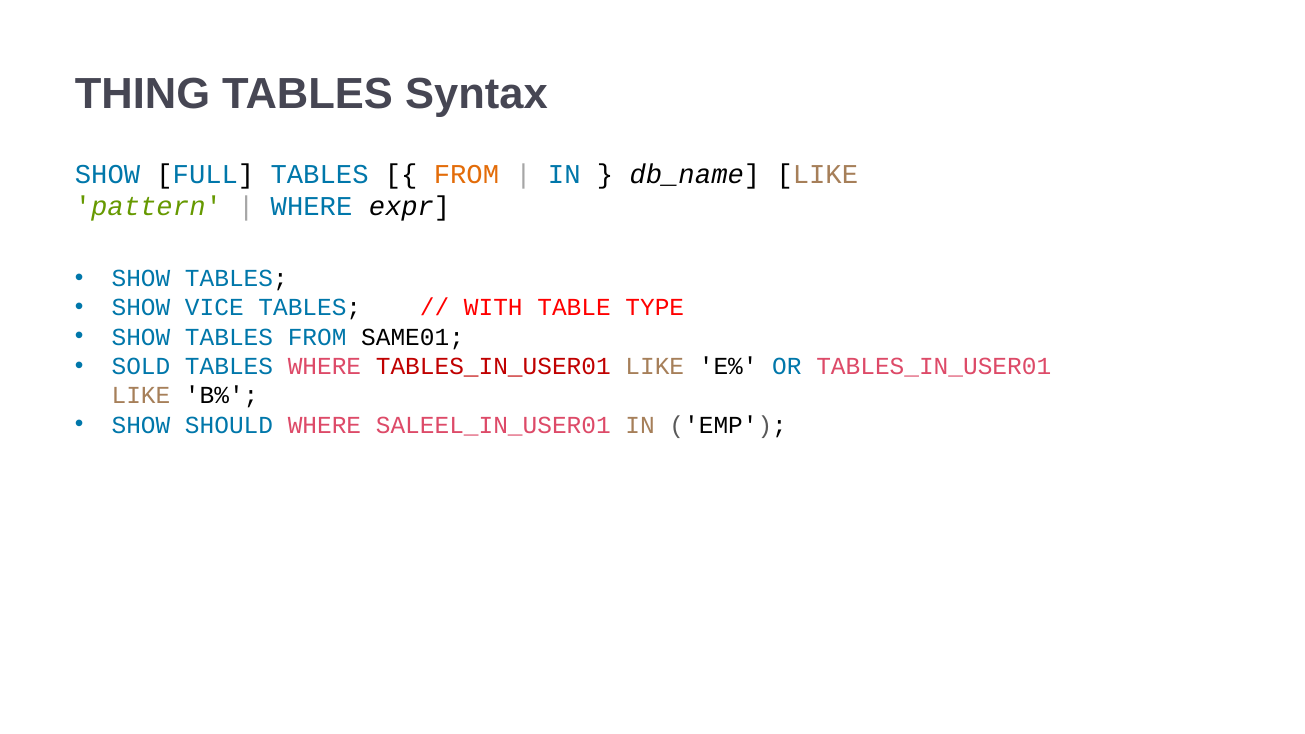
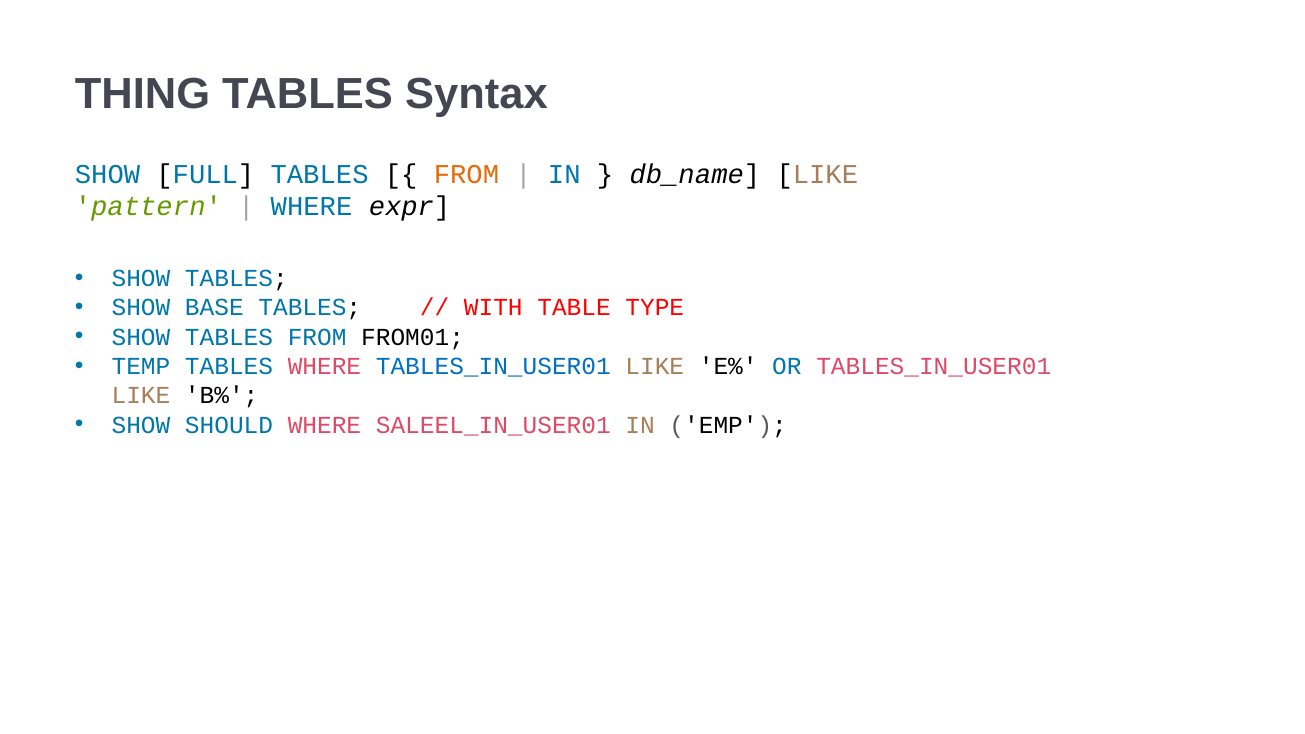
VICE: VICE -> BASE
SAME01: SAME01 -> FROM01
SOLD: SOLD -> TEMP
TABLES_IN_USER01 at (493, 366) colour: red -> blue
